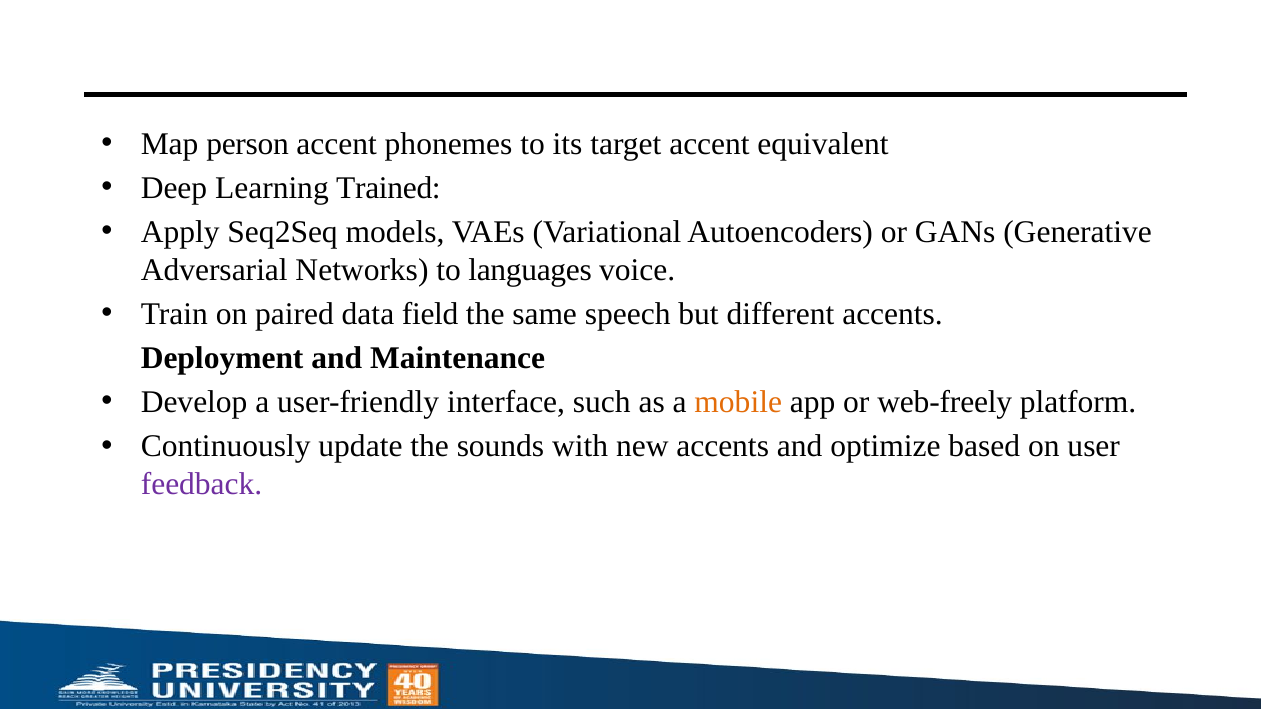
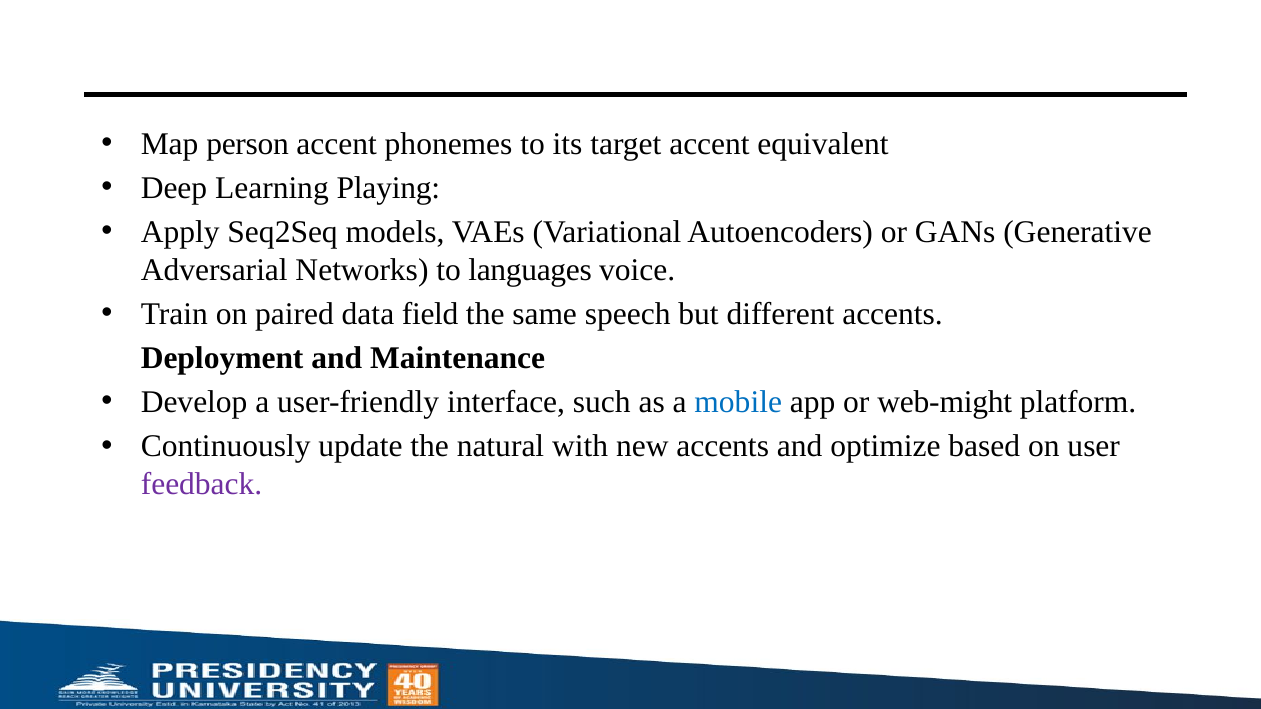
Trained: Trained -> Playing
mobile colour: orange -> blue
web-freely: web-freely -> web-might
sounds: sounds -> natural
